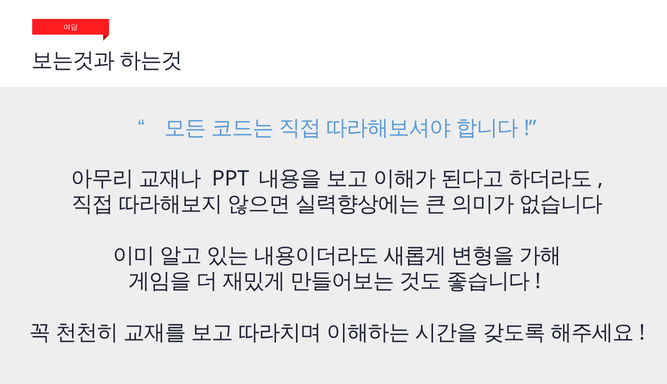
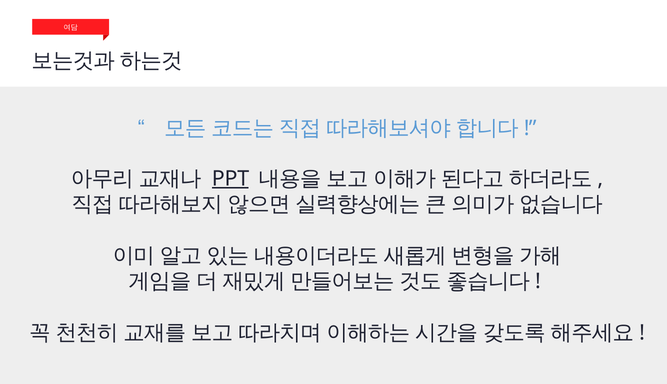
PPT underline: none -> present
